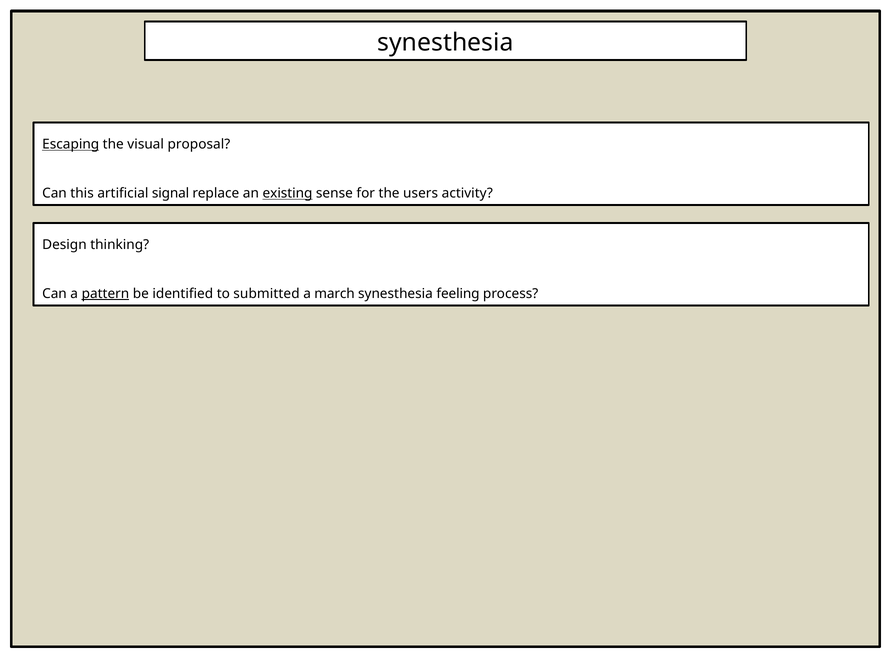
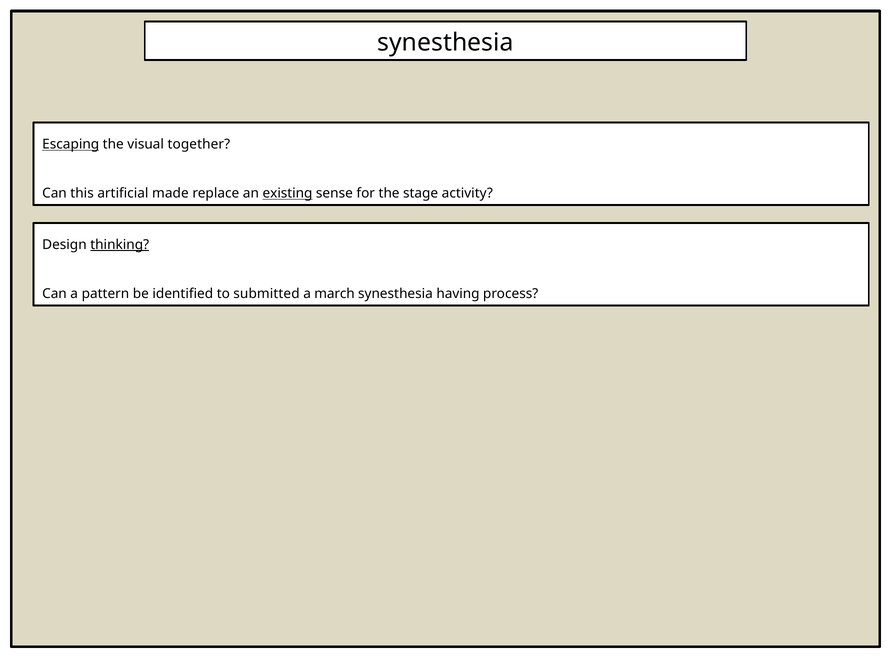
proposal: proposal -> together
signal: signal -> made
users: users -> stage
thinking underline: none -> present
pattern underline: present -> none
feeling: feeling -> having
